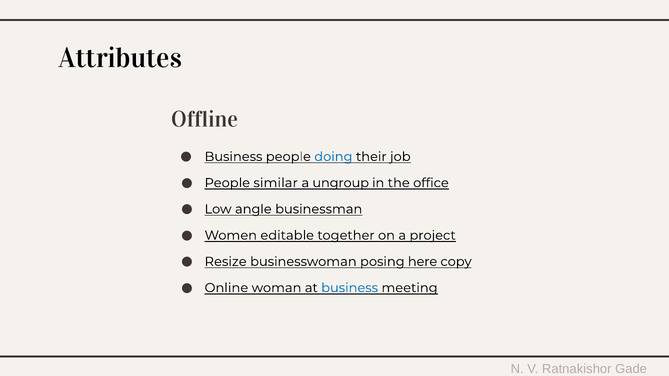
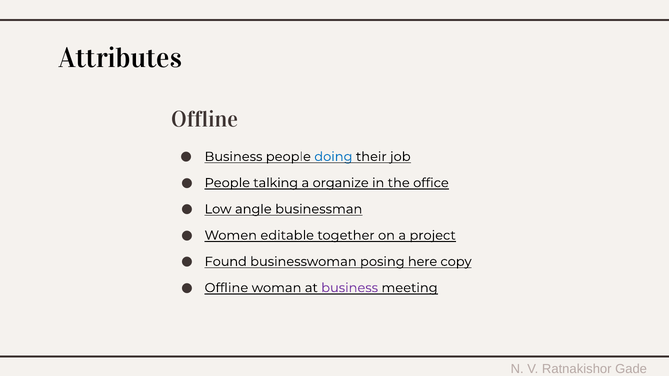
similar: similar -> talking
ungroup: ungroup -> organize
Resize: Resize -> Found
Online at (226, 288): Online -> Offline
business at (350, 288) colour: blue -> purple
